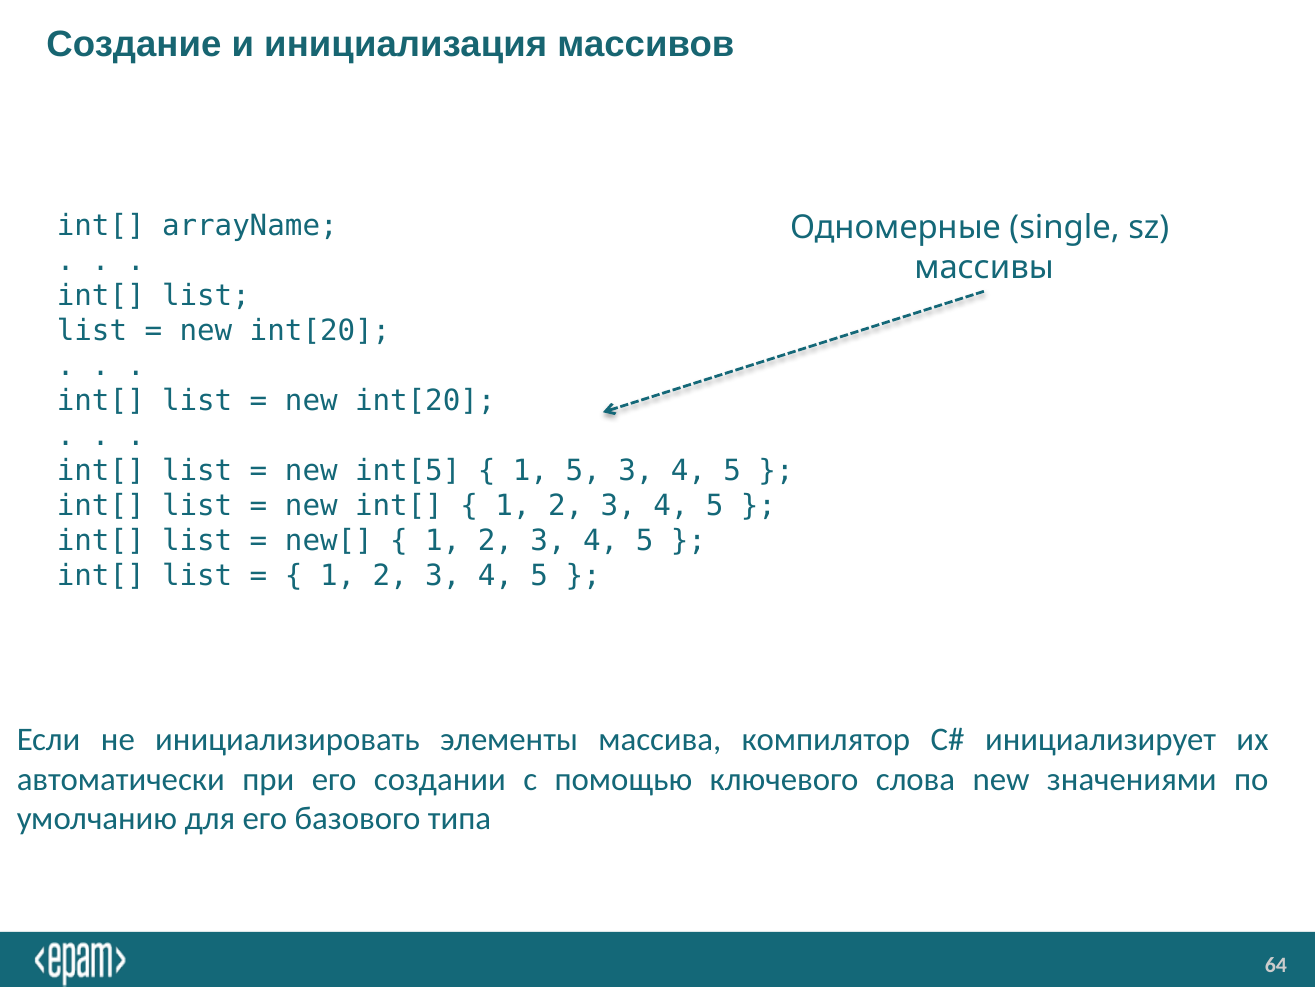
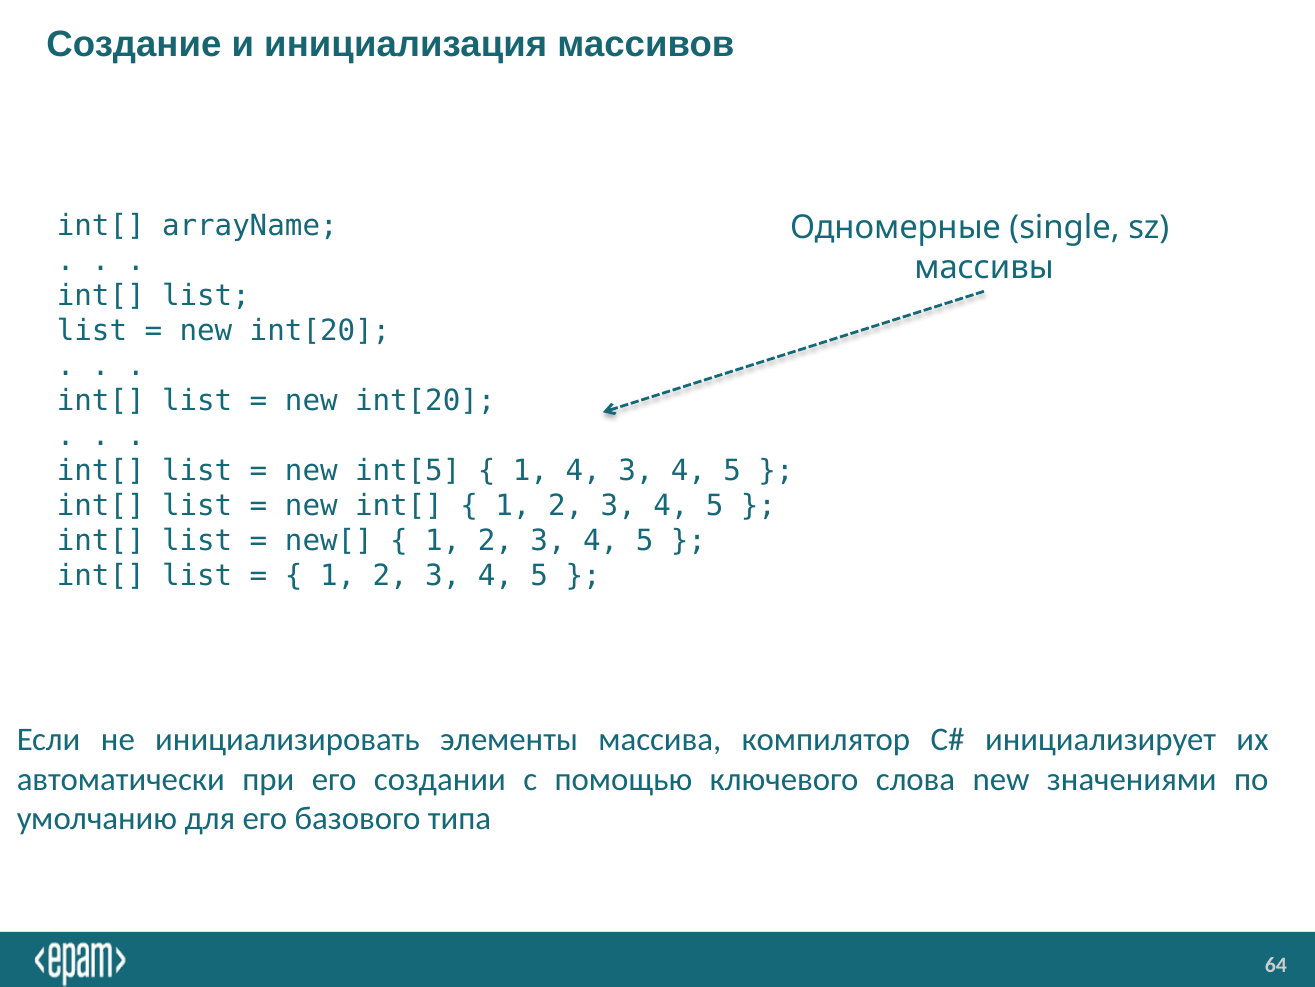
1 5: 5 -> 4
